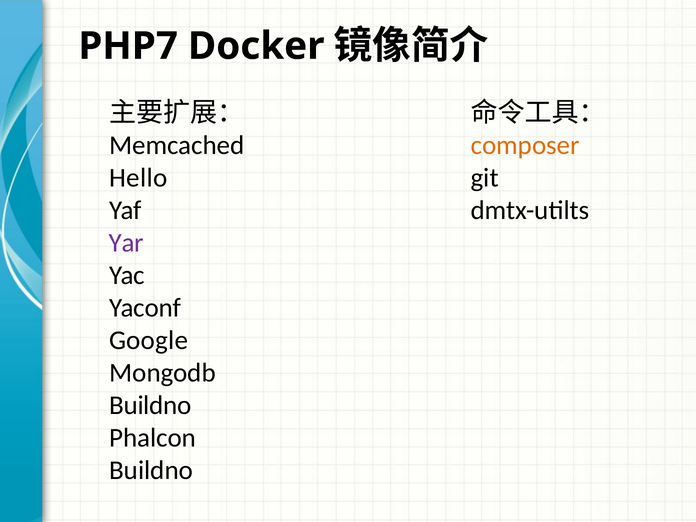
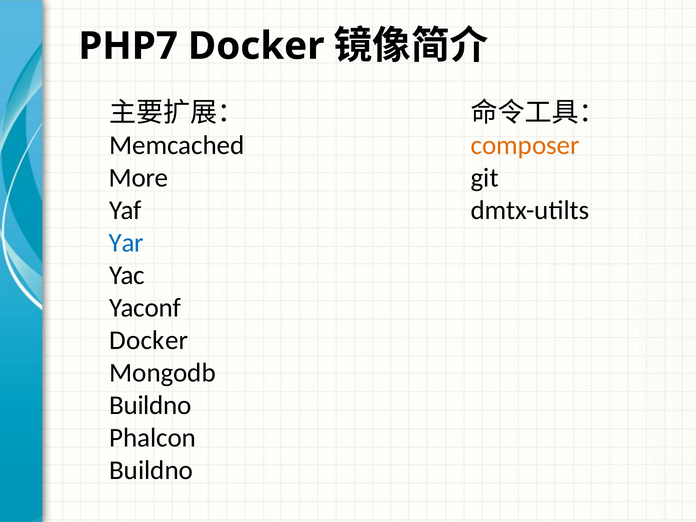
Hello: Hello -> More
Yar colour: purple -> blue
Google at (149, 340): Google -> Docker
